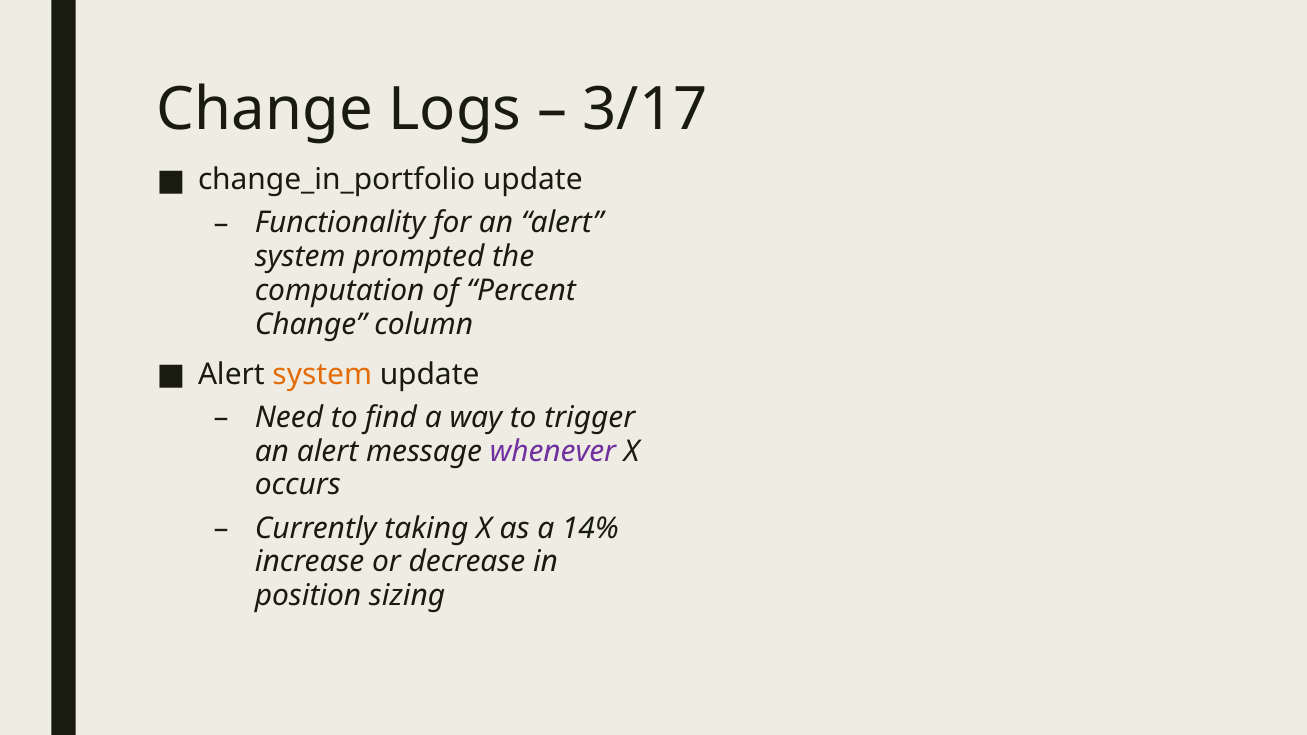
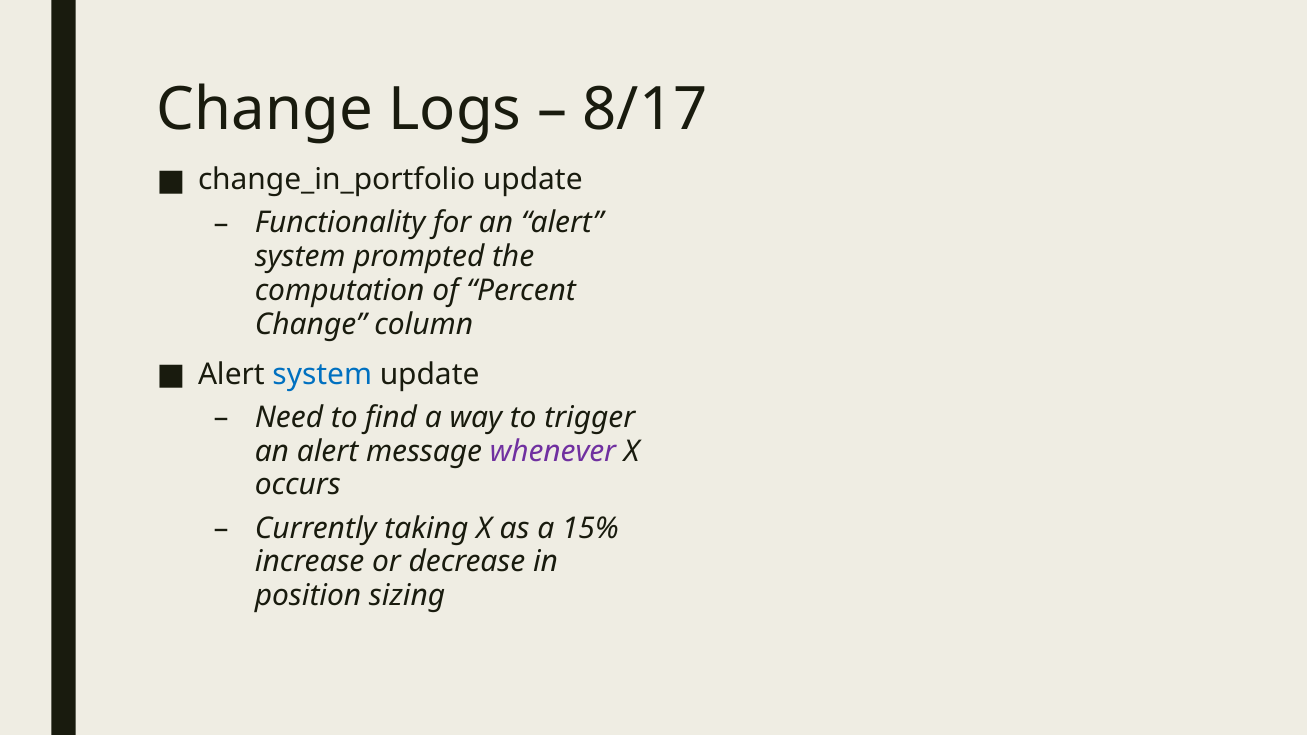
3/17: 3/17 -> 8/17
system at (322, 374) colour: orange -> blue
14%: 14% -> 15%
